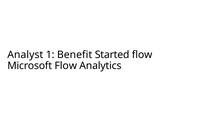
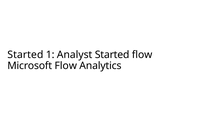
Analyst at (25, 55): Analyst -> Started
Benefit: Benefit -> Analyst
